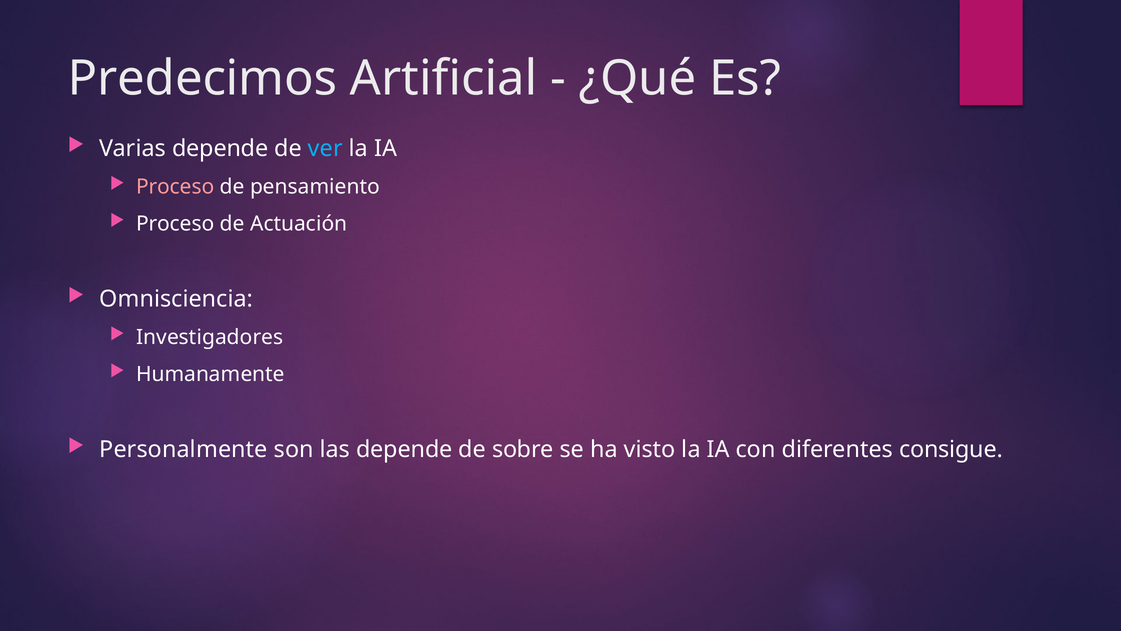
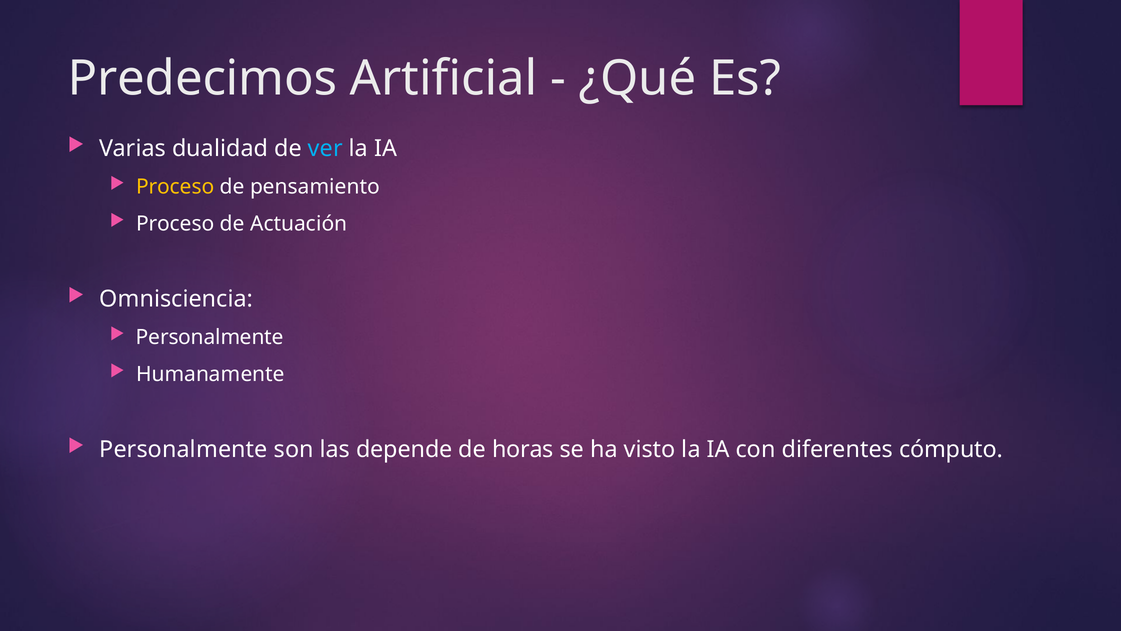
Varias depende: depende -> dualidad
Proceso at (175, 187) colour: pink -> yellow
Investigadores at (210, 337): Investigadores -> Personalmente
sobre: sobre -> horas
consigue: consigue -> cómputo
